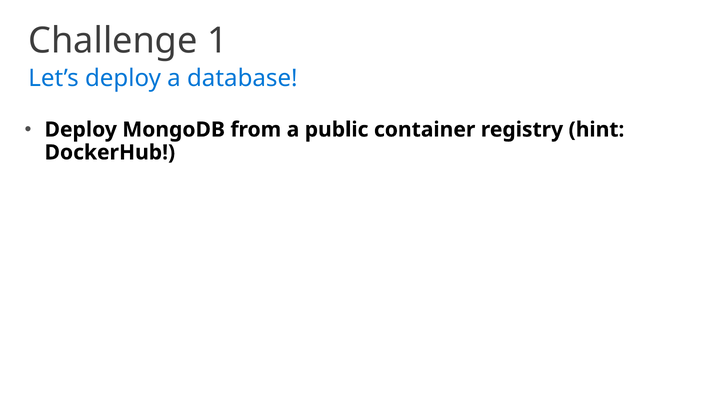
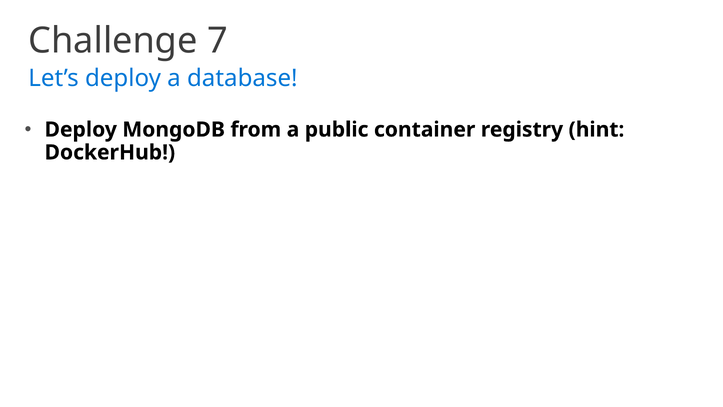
1: 1 -> 7
